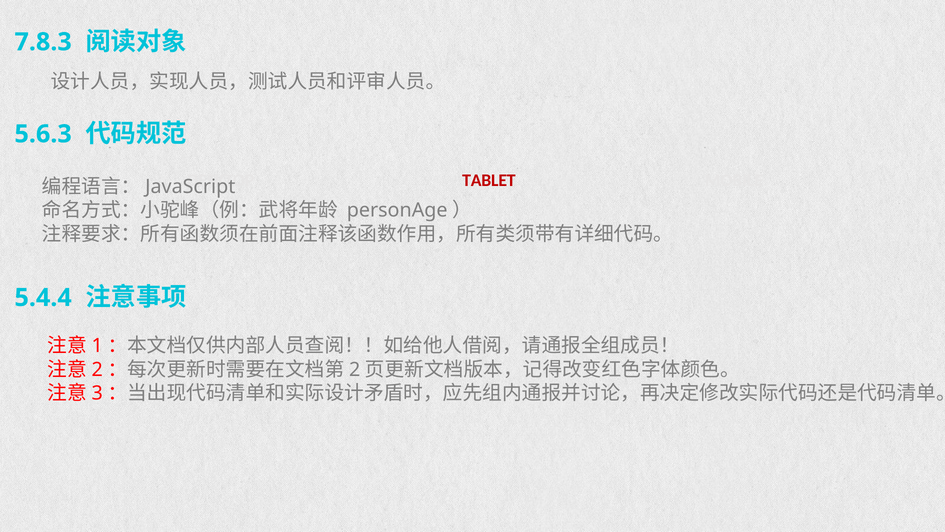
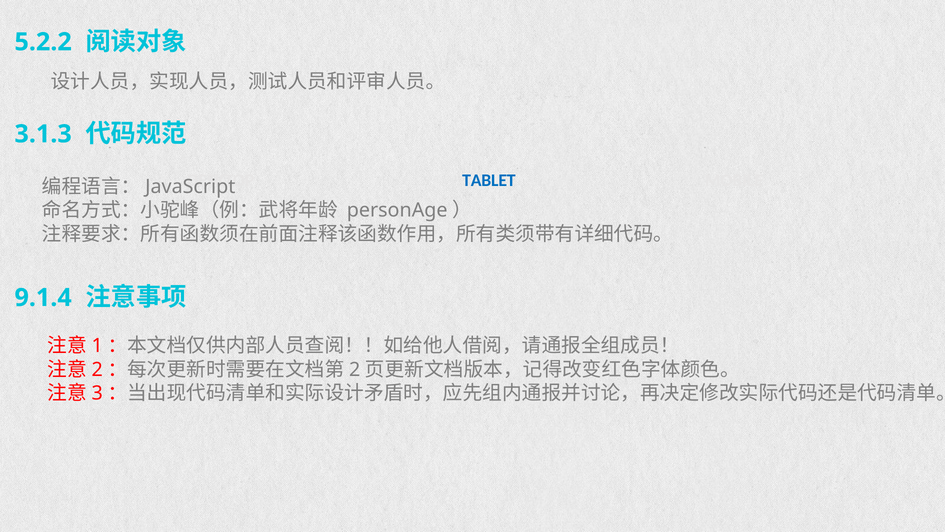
7.8.3: 7.8.3 -> 5.2.2
5.6.3: 5.6.3 -> 3.1.3
TABLET colour: red -> blue
5.4.4: 5.4.4 -> 9.1.4
